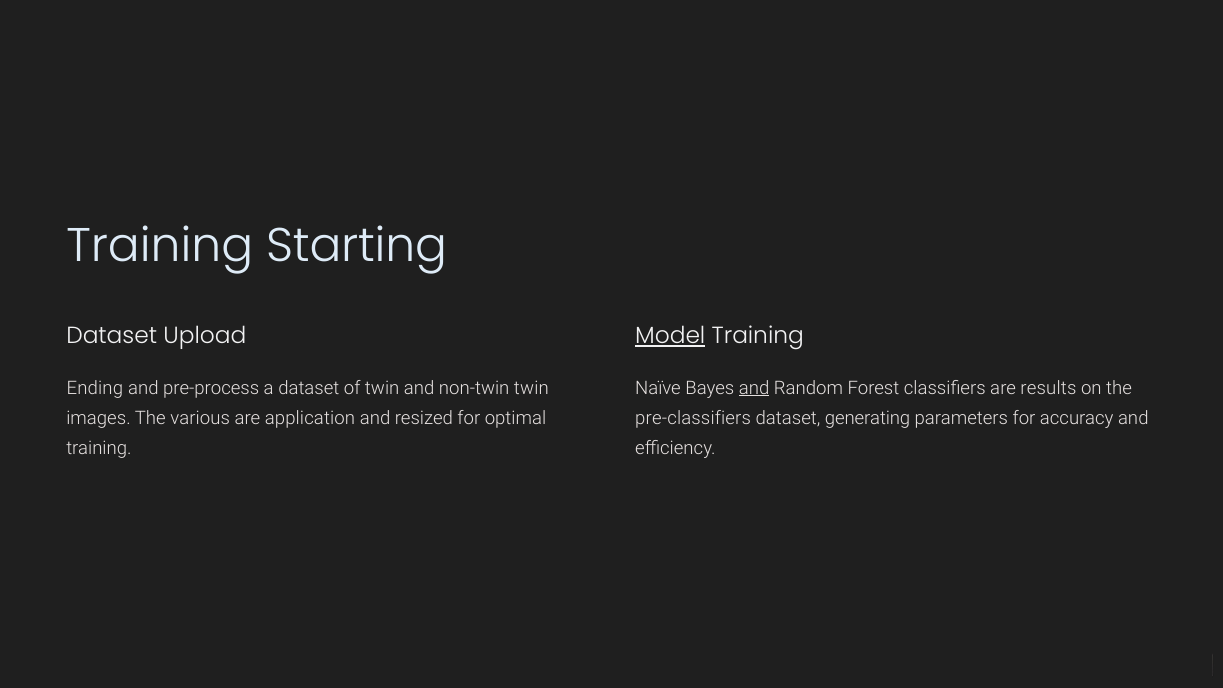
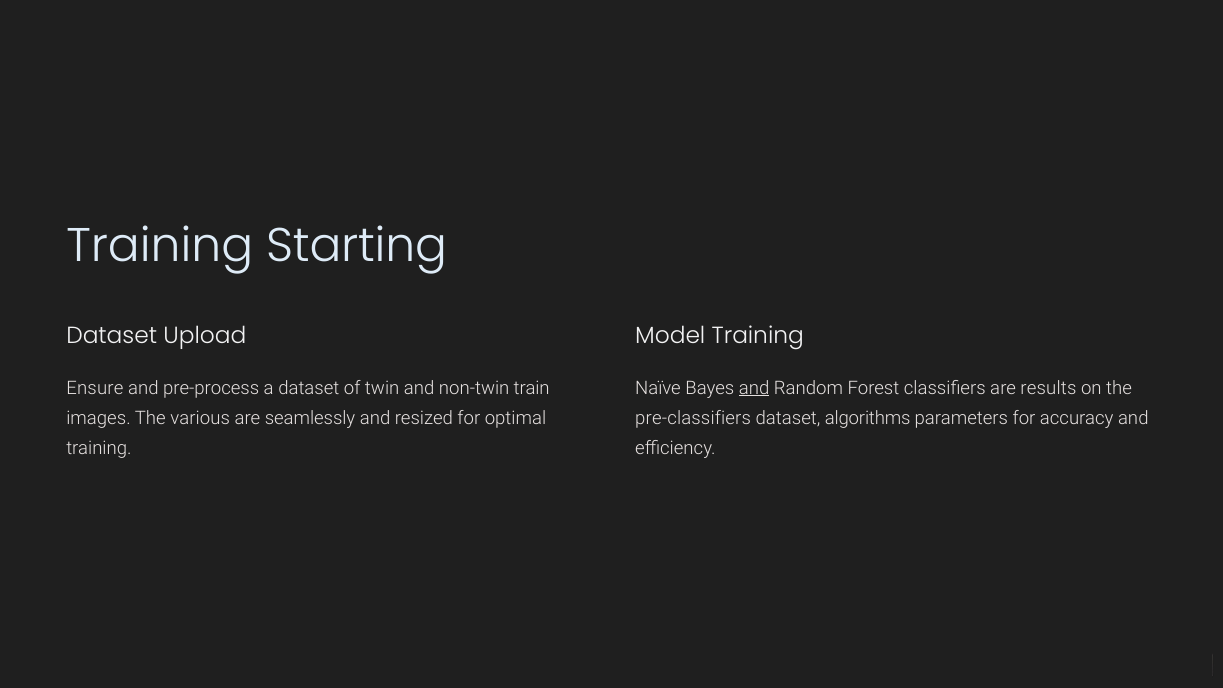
Model underline: present -> none
Ending: Ending -> Ensure
non-twin twin: twin -> train
application: application -> seamlessly
generating: generating -> algorithms
